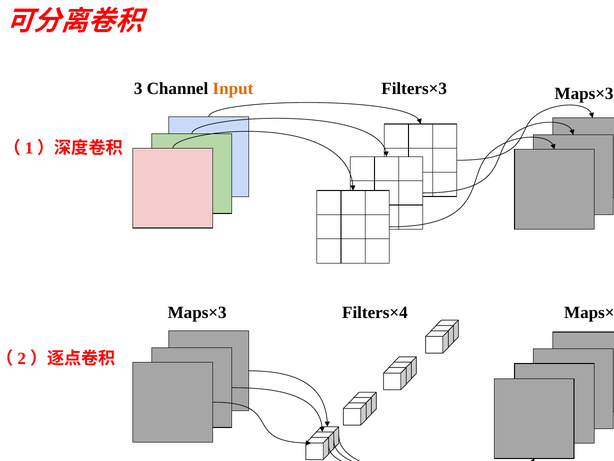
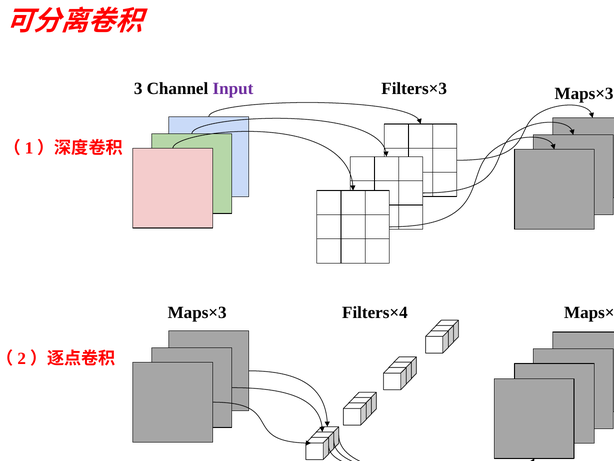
Input colour: orange -> purple
